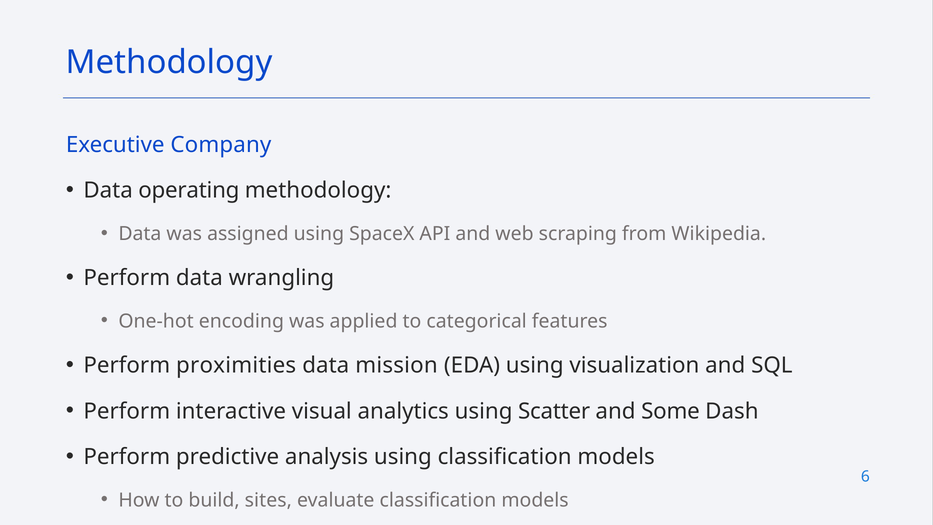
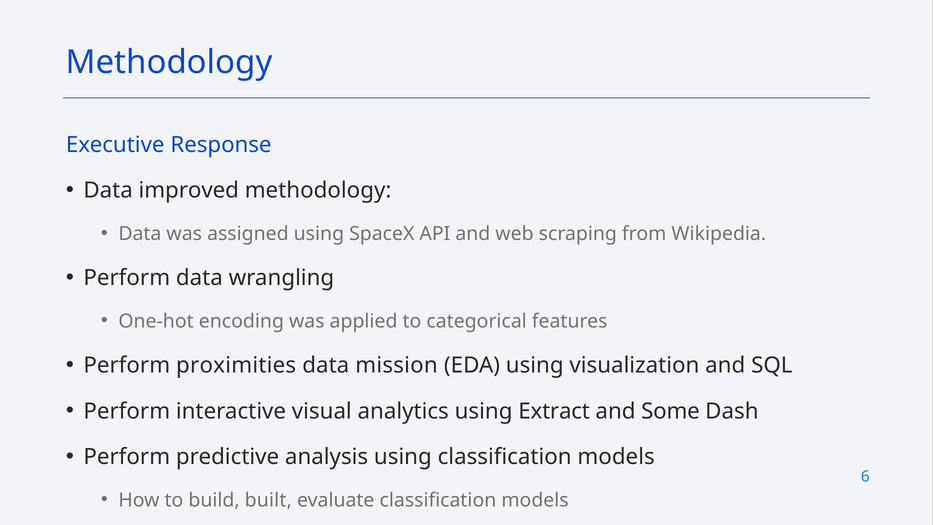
Company: Company -> Response
operating: operating -> improved
Scatter: Scatter -> Extract
sites: sites -> built
